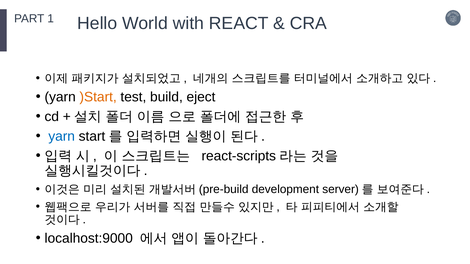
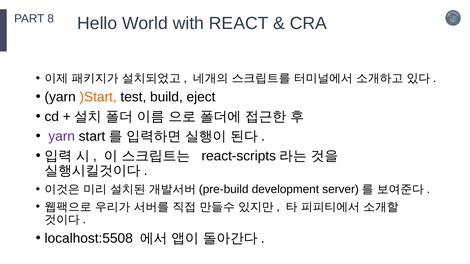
1: 1 -> 8
yarn at (62, 136) colour: blue -> purple
localhost:9000: localhost:9000 -> localhost:5508
